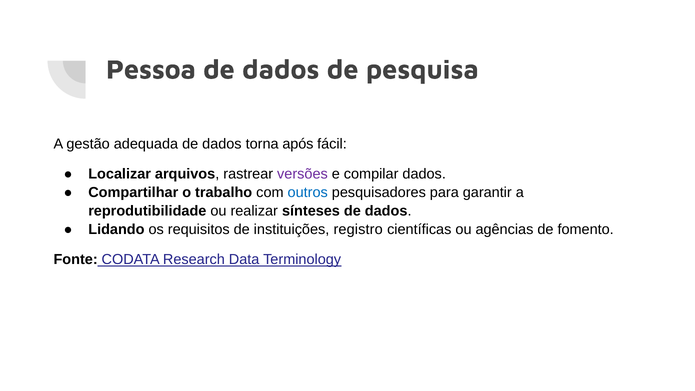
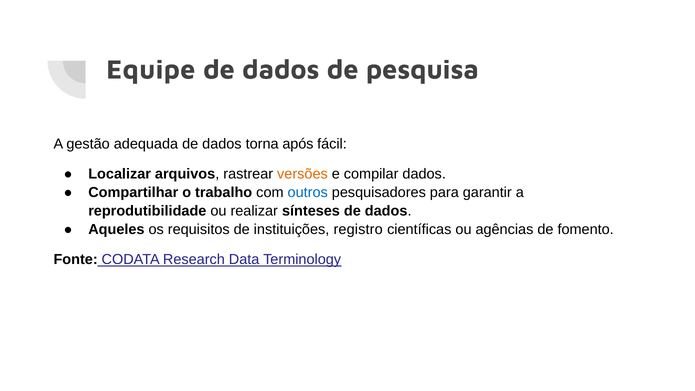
Pessoa: Pessoa -> Equipe
versões colour: purple -> orange
Lidando: Lidando -> Aqueles
